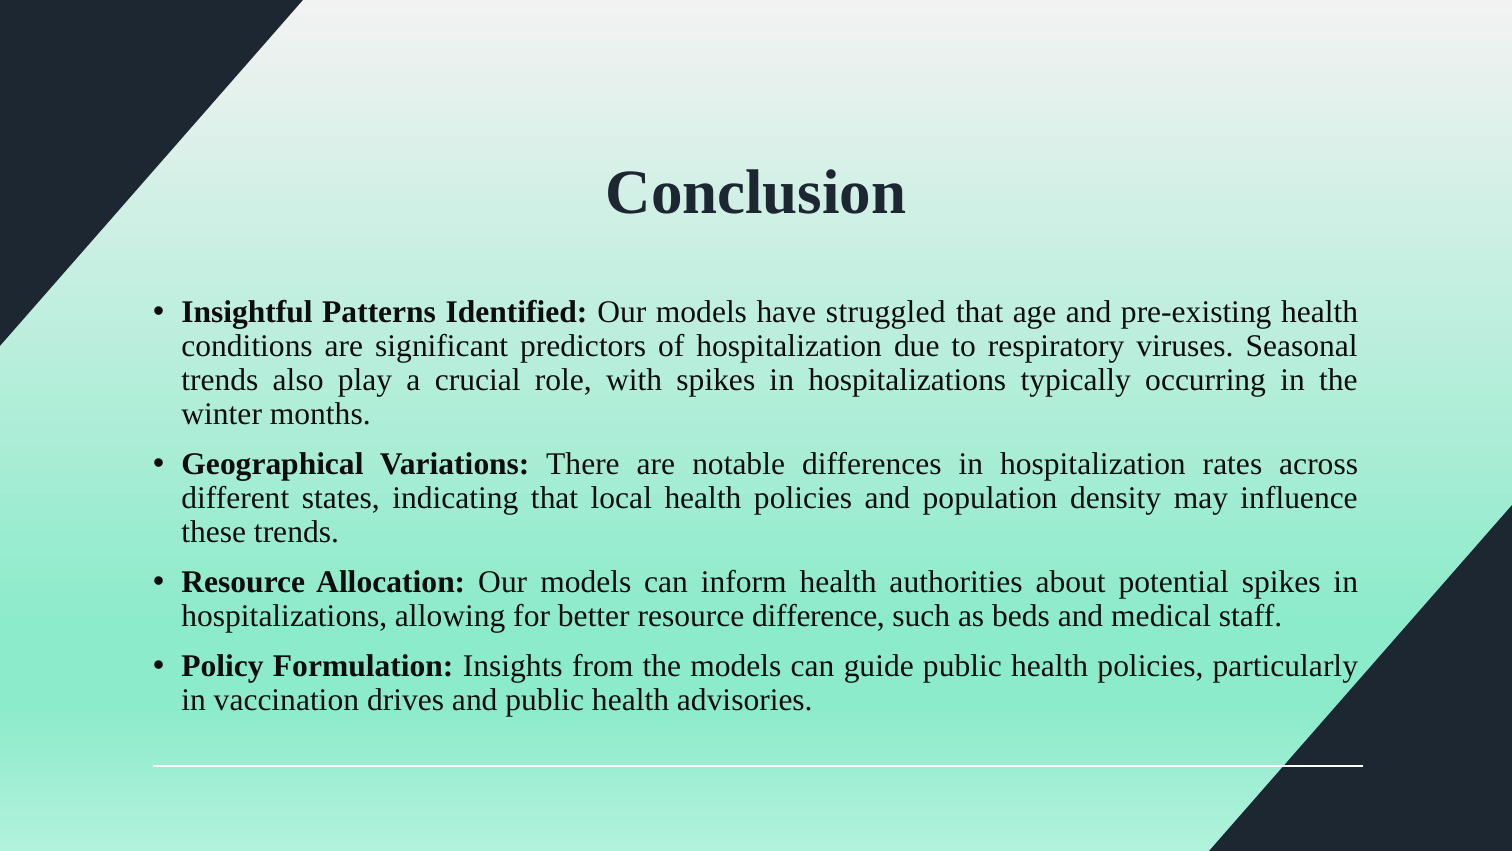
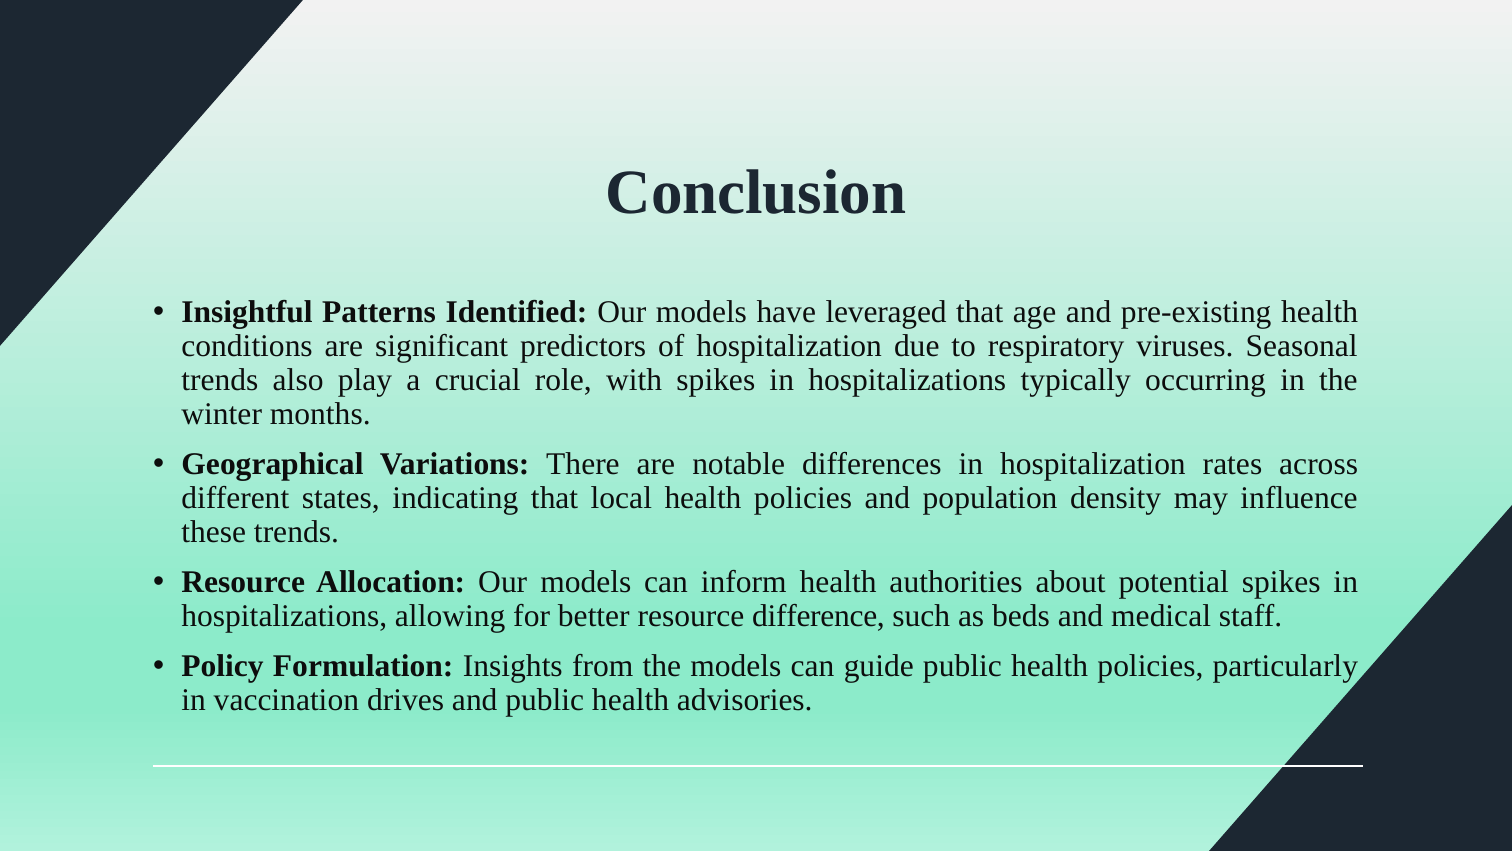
struggled: struggled -> leveraged
